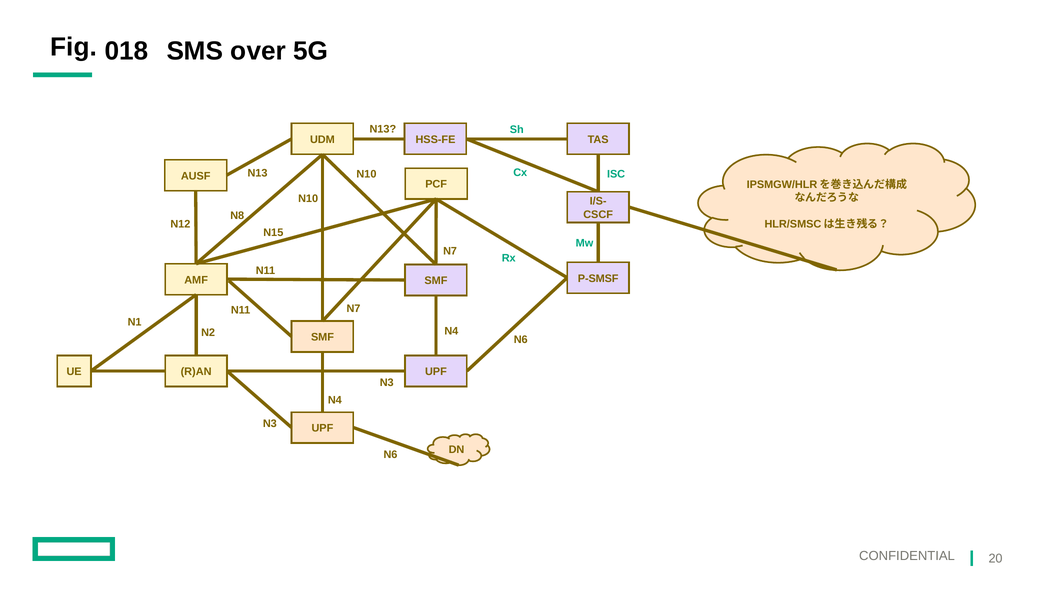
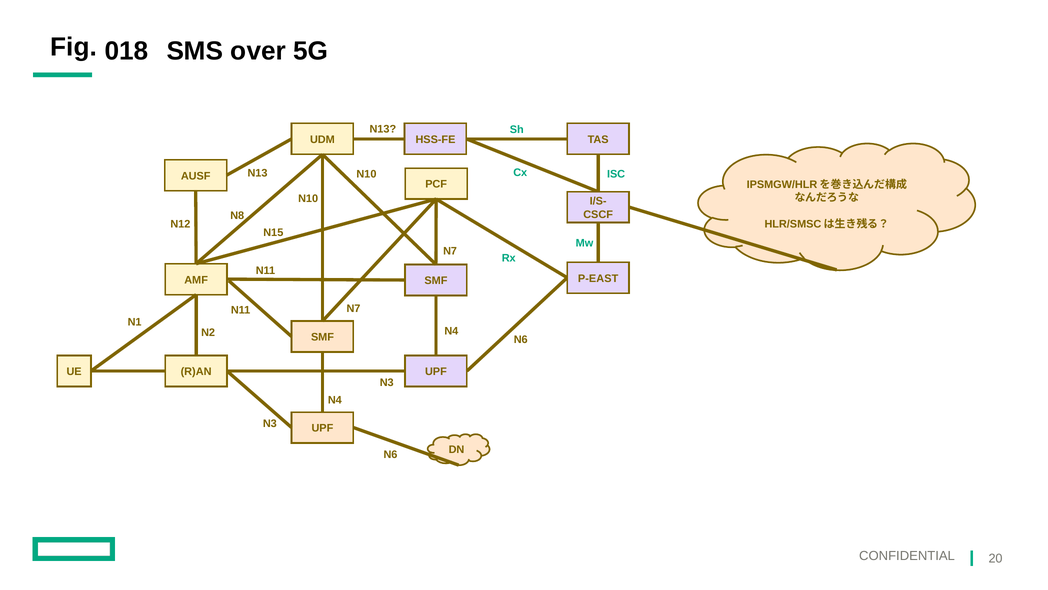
P-SMSF: P-SMSF -> P-EAST
